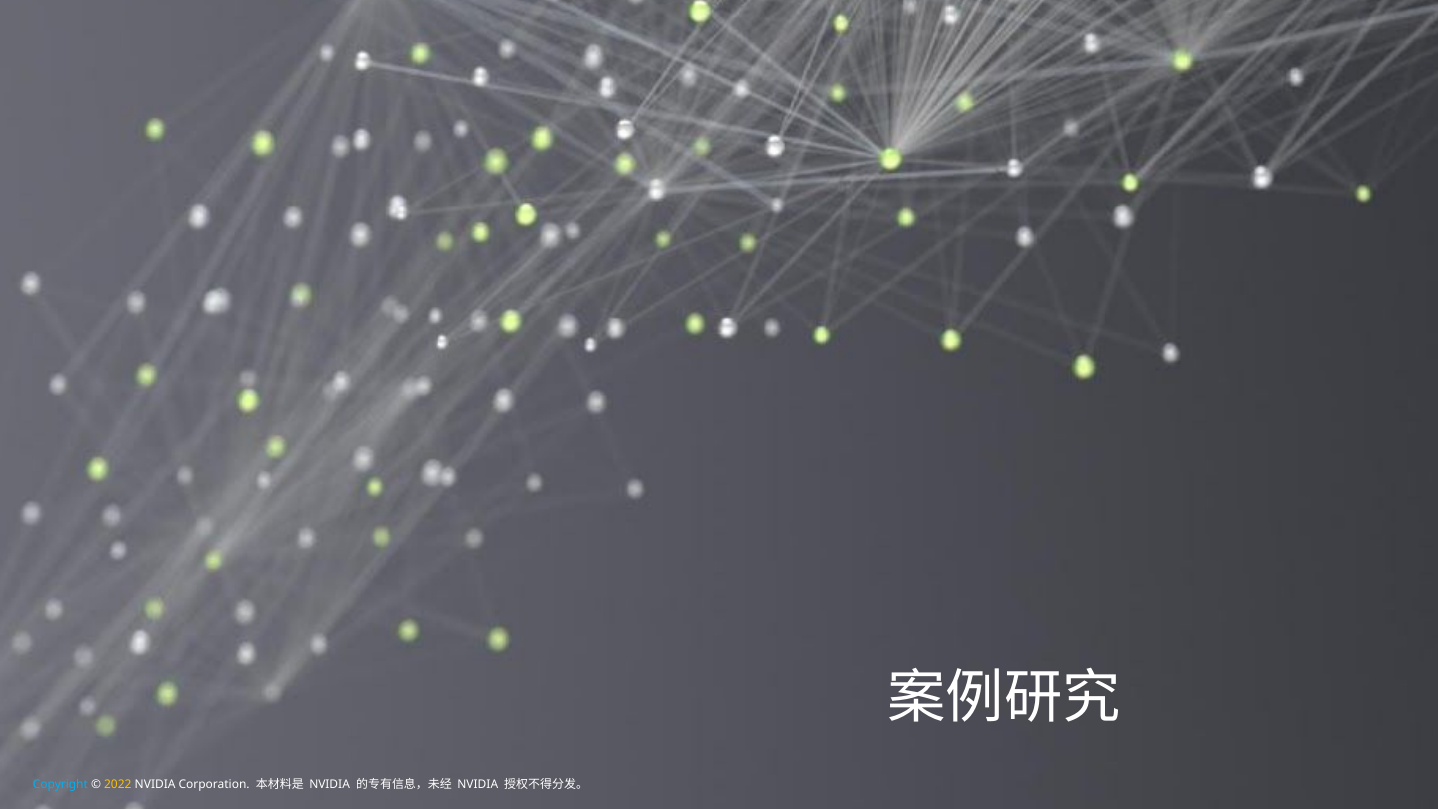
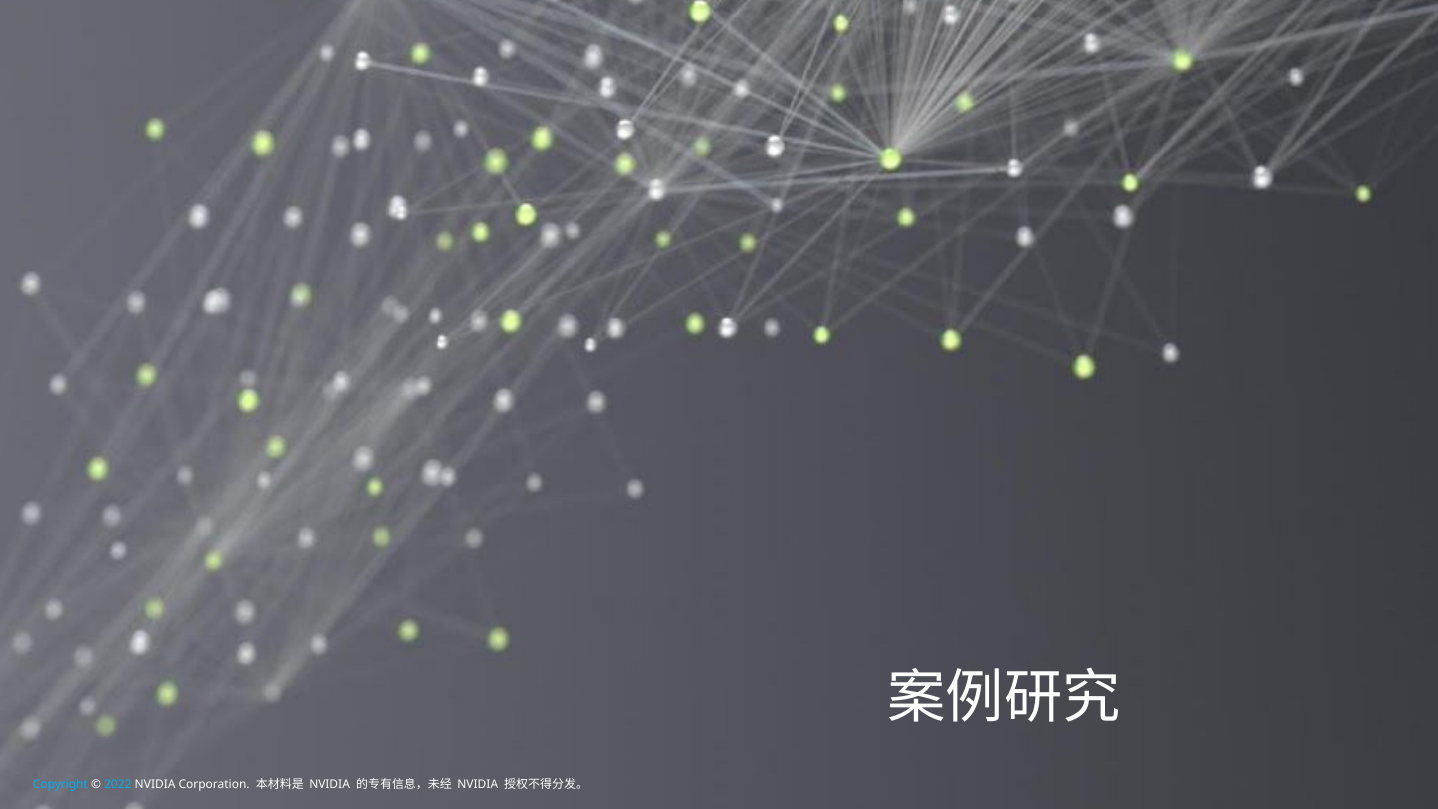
2022 colour: yellow -> light blue
